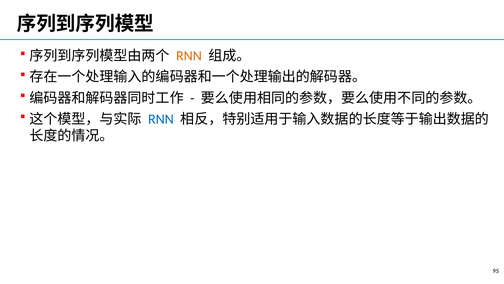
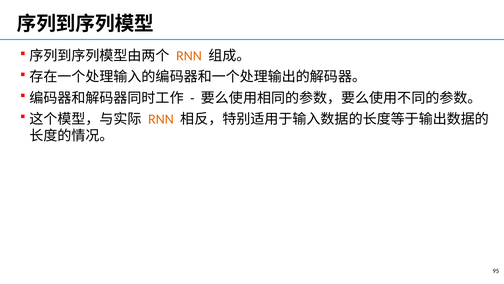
RNN at (161, 119) colour: blue -> orange
